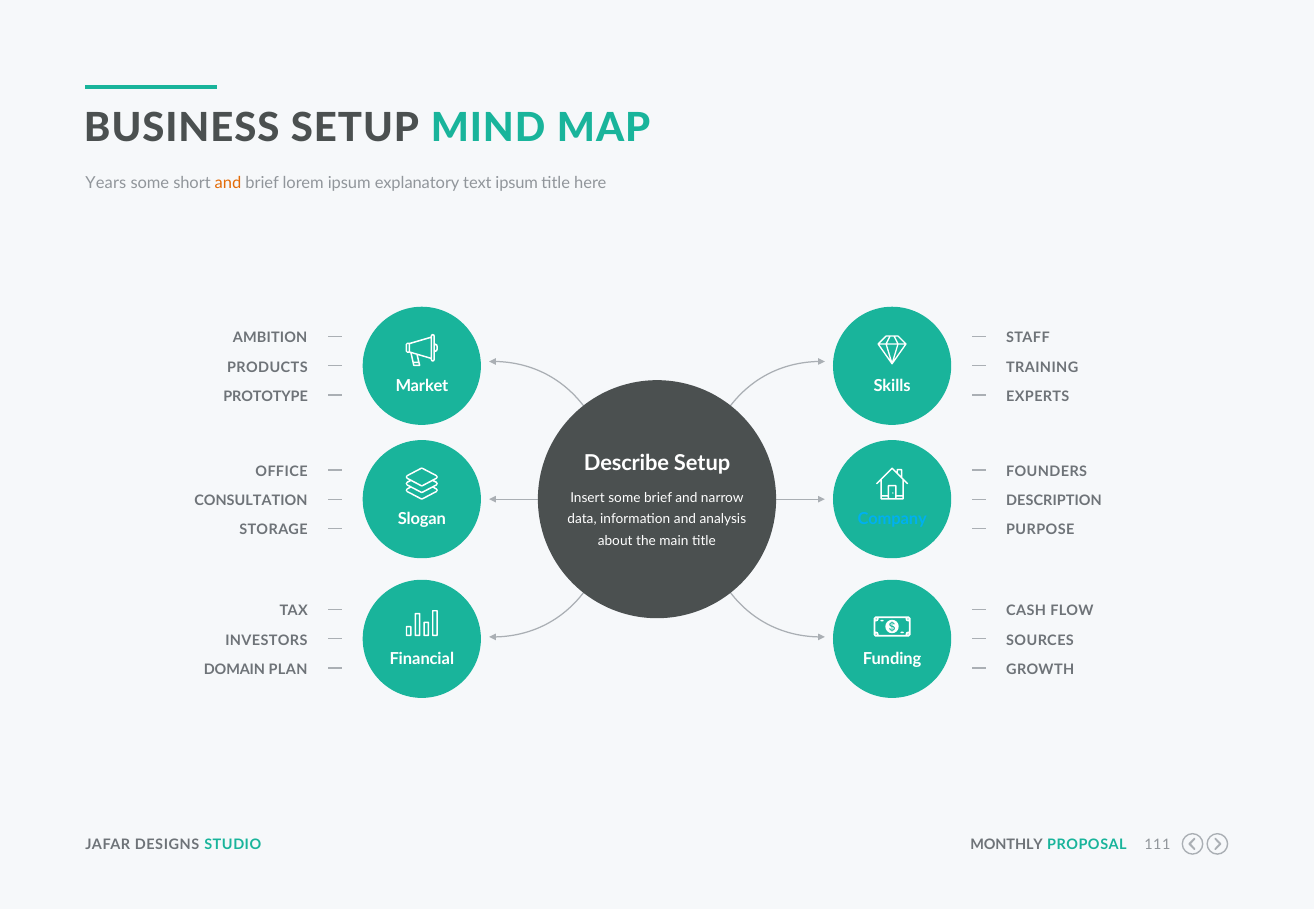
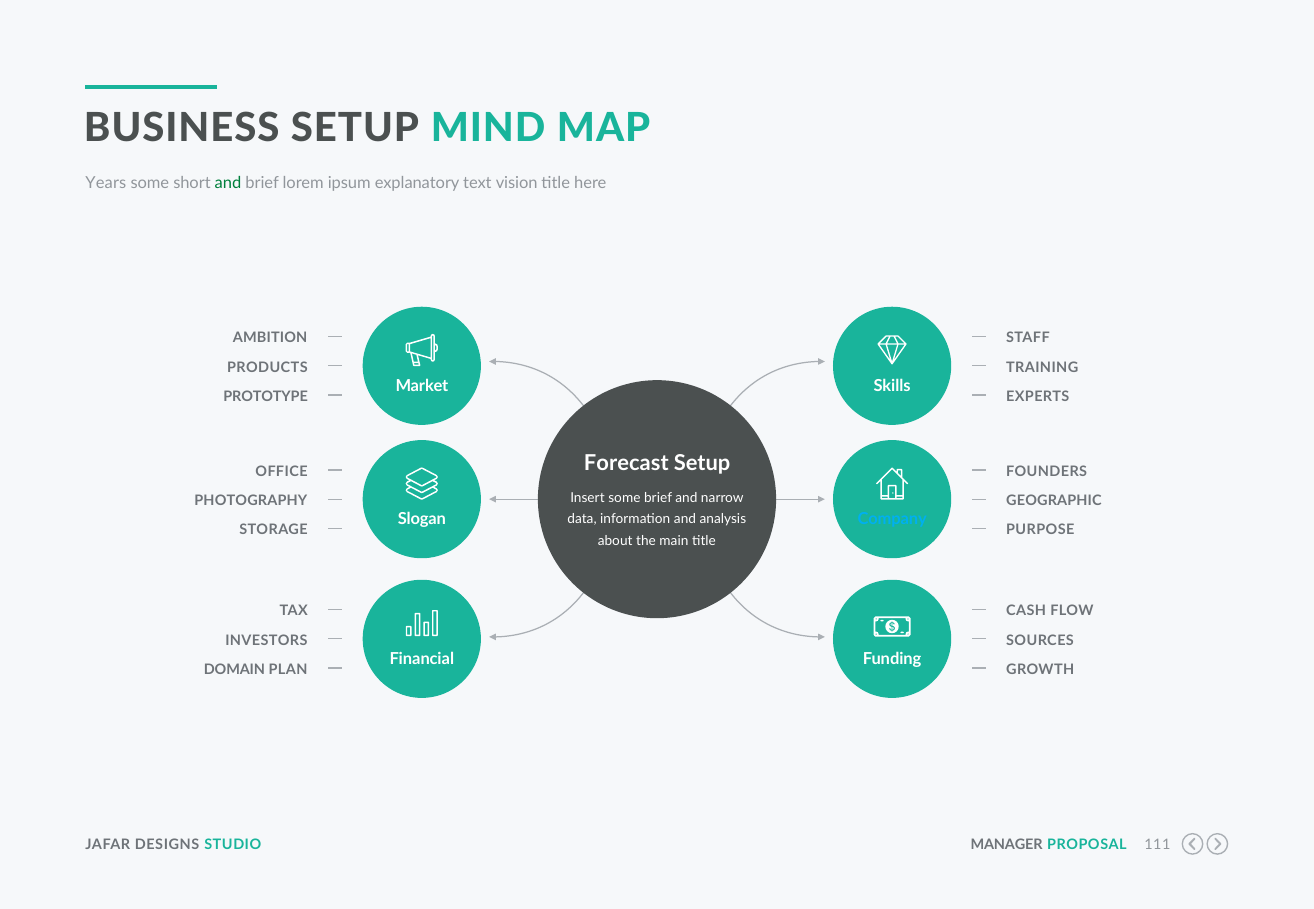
and at (228, 183) colour: orange -> green
text ipsum: ipsum -> vision
Describe: Describe -> Forecast
CONSULTATION: CONSULTATION -> PHOTOGRAPHY
DESCRIPTION: DESCRIPTION -> GEOGRAPHIC
MONTHLY: MONTHLY -> MANAGER
